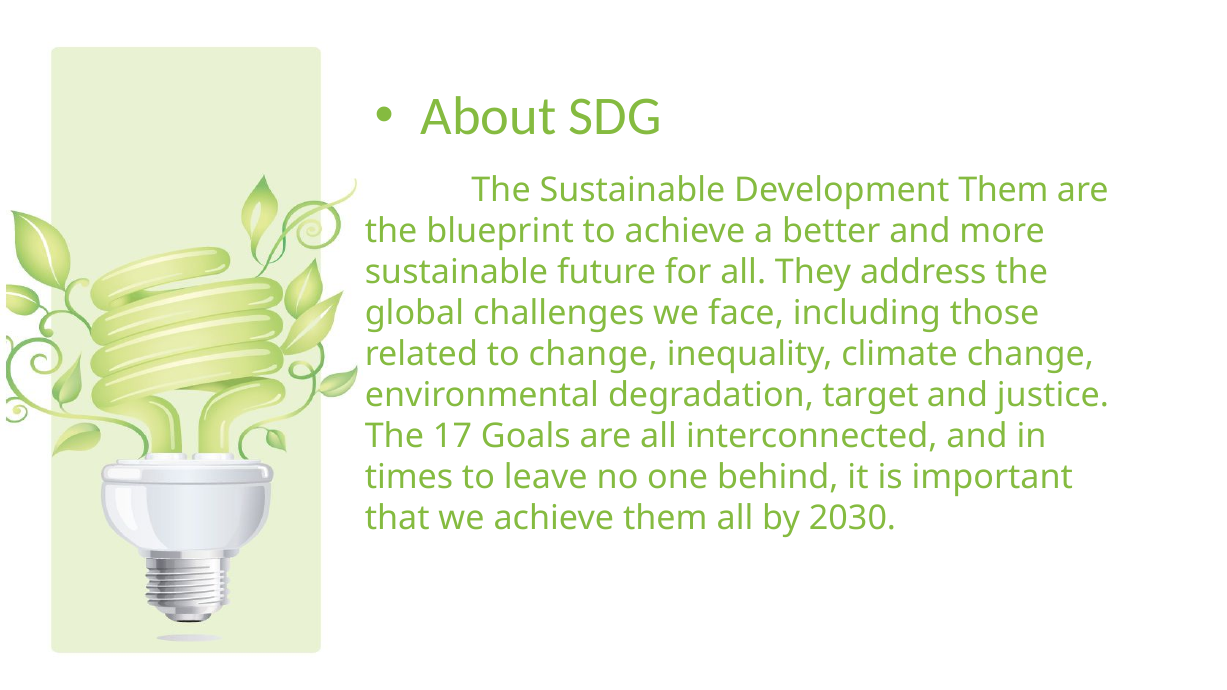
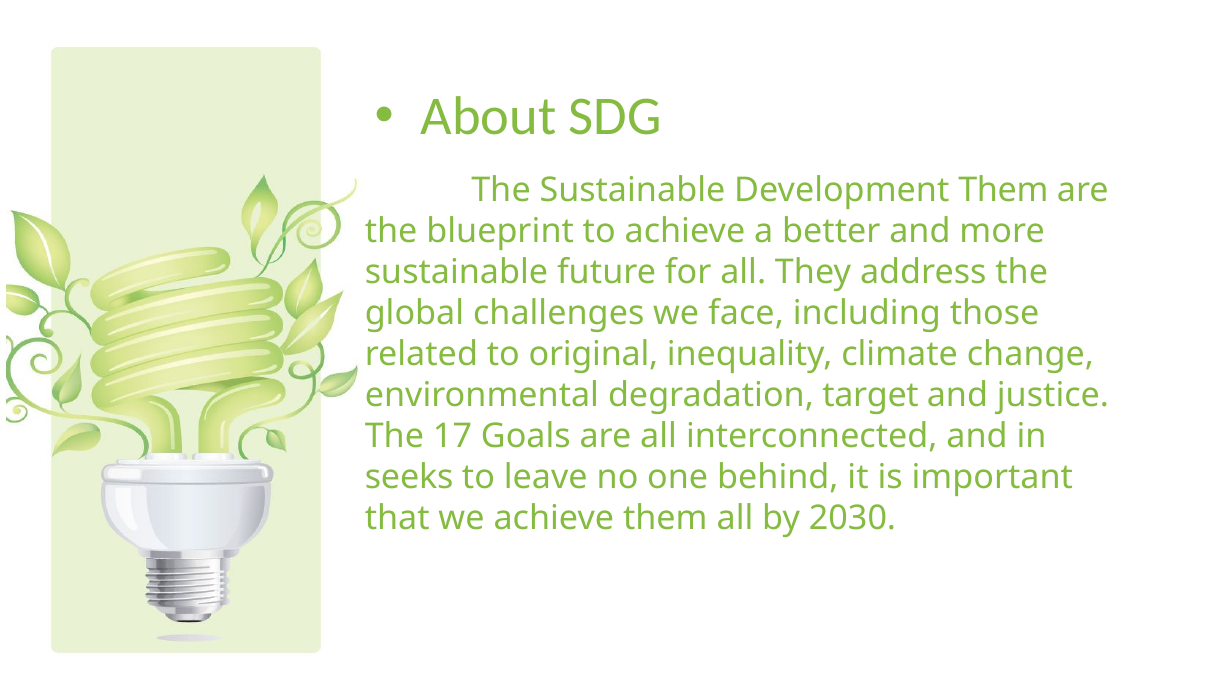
to change: change -> original
times: times -> seeks
